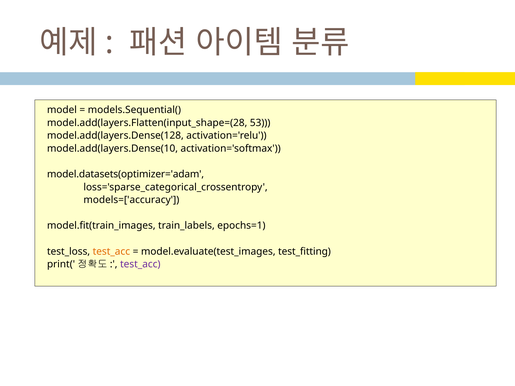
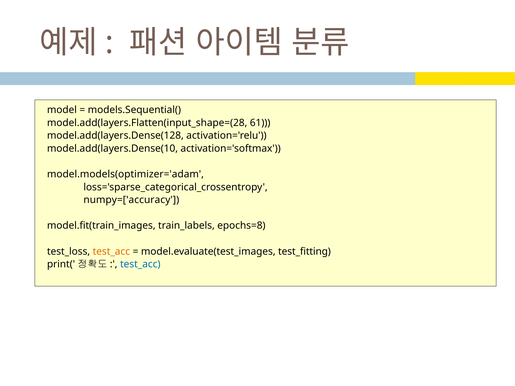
53: 53 -> 61
model.datasets(optimizer='adam: model.datasets(optimizer='adam -> model.models(optimizer='adam
models=['accuracy: models=['accuracy -> numpy=['accuracy
epochs=1: epochs=1 -> epochs=8
test_acc at (140, 264) colour: purple -> blue
